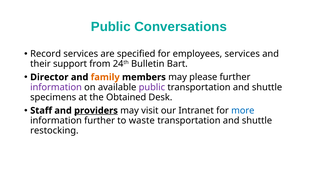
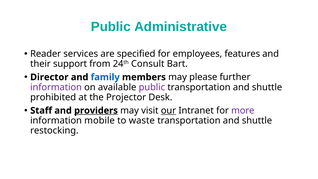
Conversations: Conversations -> Administrative
Record: Record -> Reader
employees services: services -> features
Bulletin: Bulletin -> Consult
family colour: orange -> blue
specimens: specimens -> prohibited
Obtained: Obtained -> Projector
our underline: none -> present
more colour: blue -> purple
information further: further -> mobile
